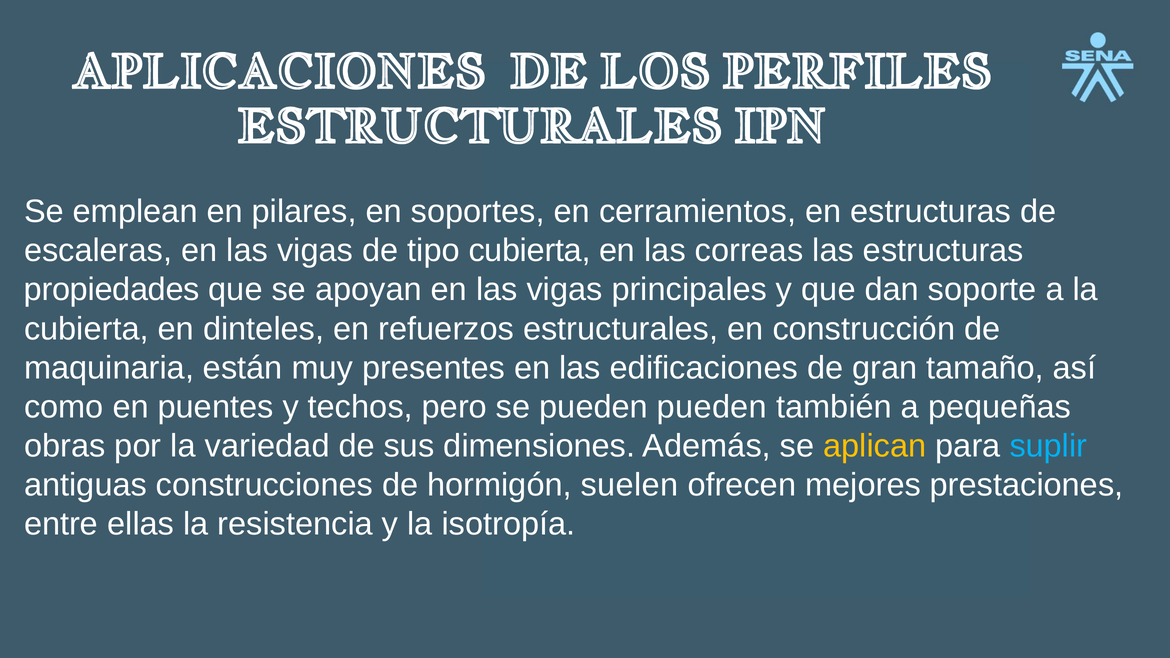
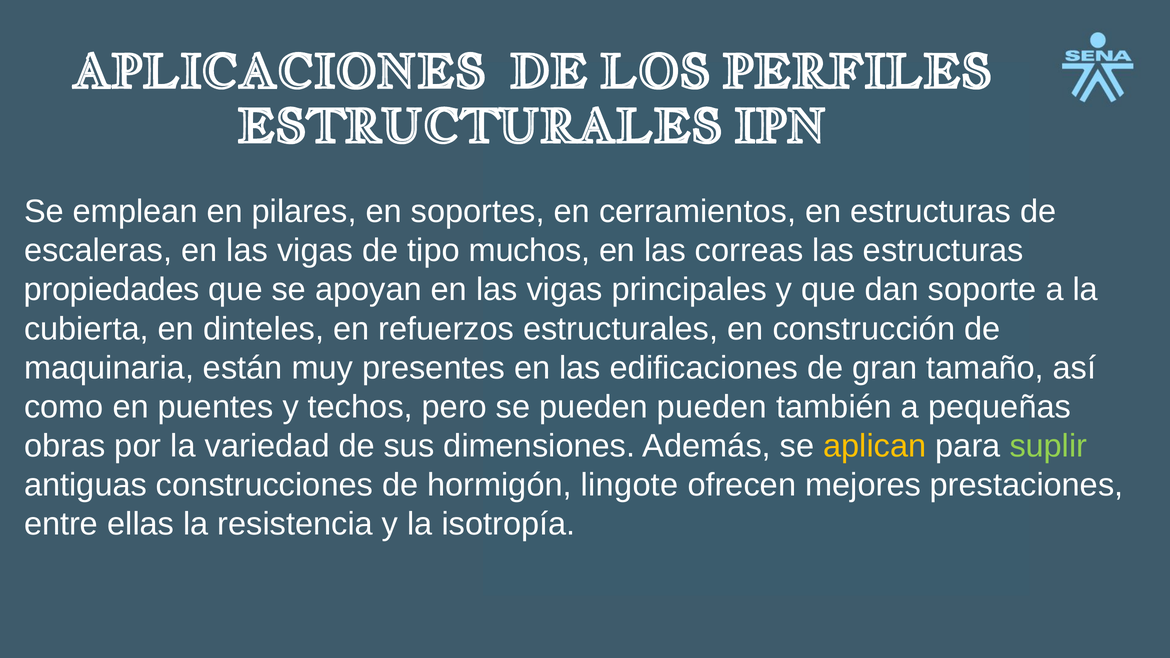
tipo cubierta: cubierta -> muchos
suplir colour: light blue -> light green
suelen: suelen -> lingote
